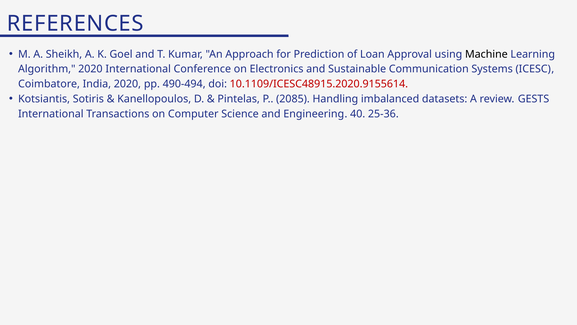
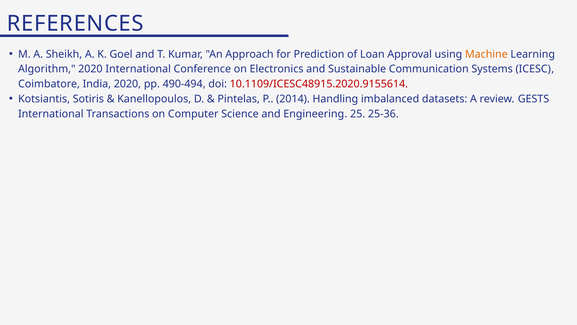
Machine colour: black -> orange
2085: 2085 -> 2014
40: 40 -> 25
